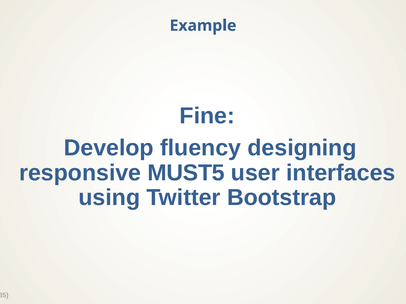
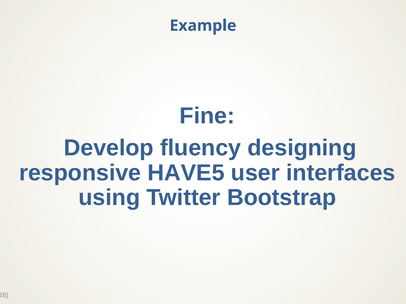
MUST5: MUST5 -> HAVE5
